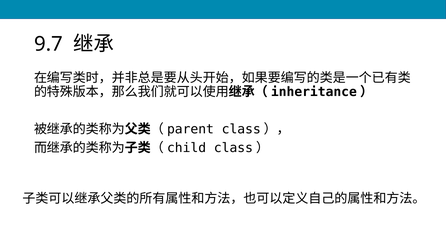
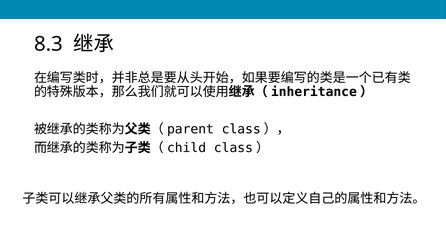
9.7: 9.7 -> 8.3
